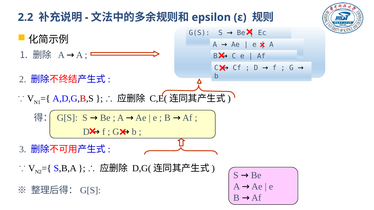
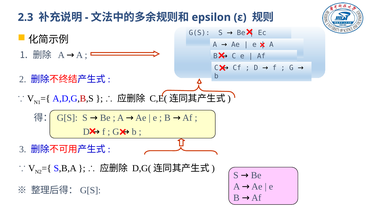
2.2: 2.2 -> 2.3
